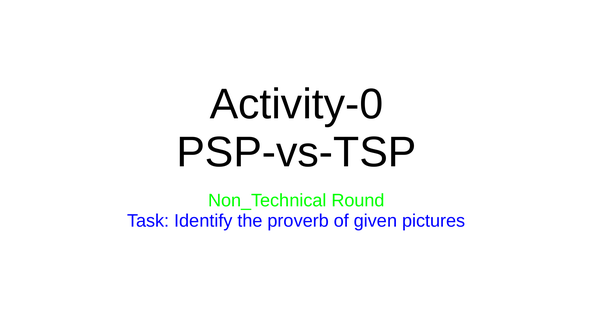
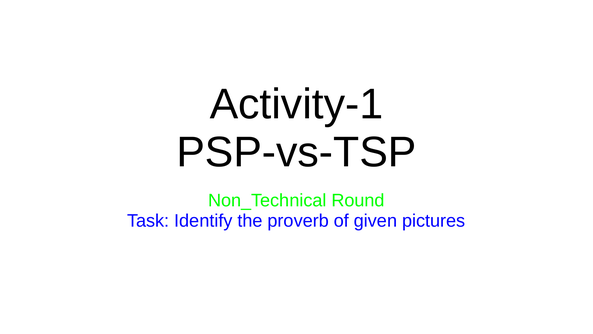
Activity-0: Activity-0 -> Activity-1
